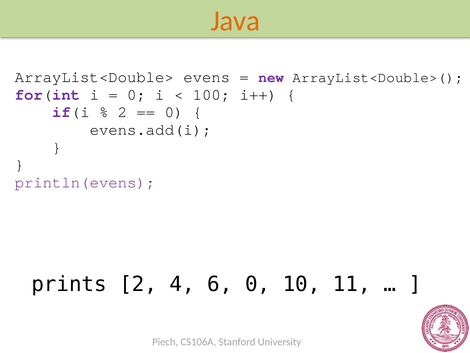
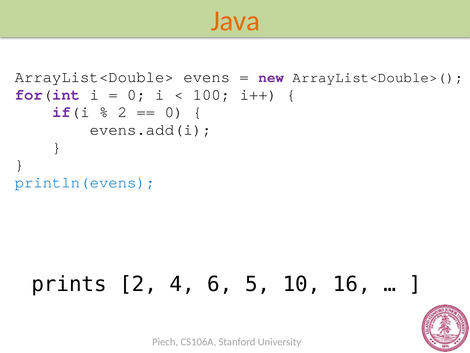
println(evens colour: purple -> blue
6 0: 0 -> 5
11: 11 -> 16
